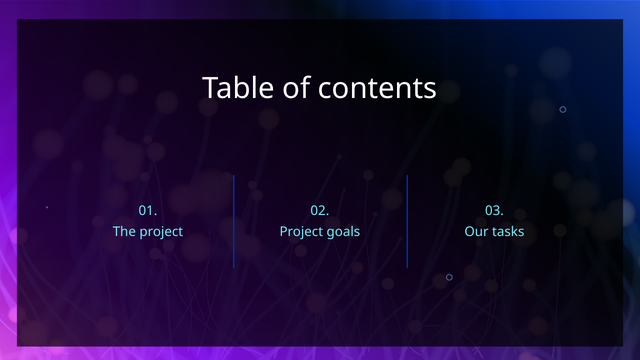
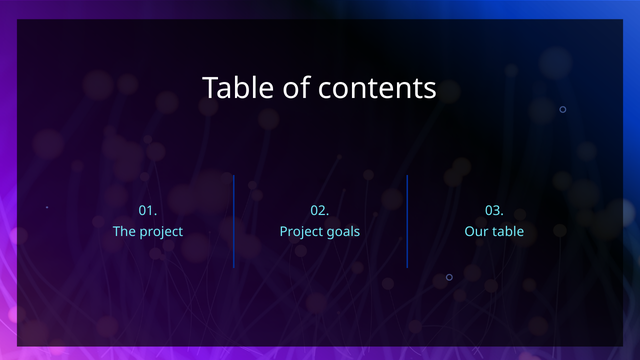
Our tasks: tasks -> table
